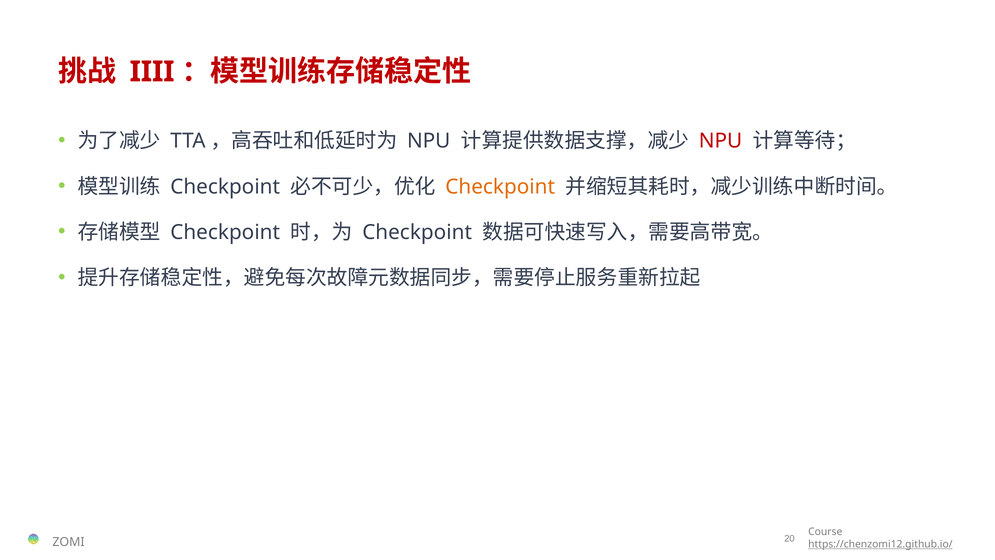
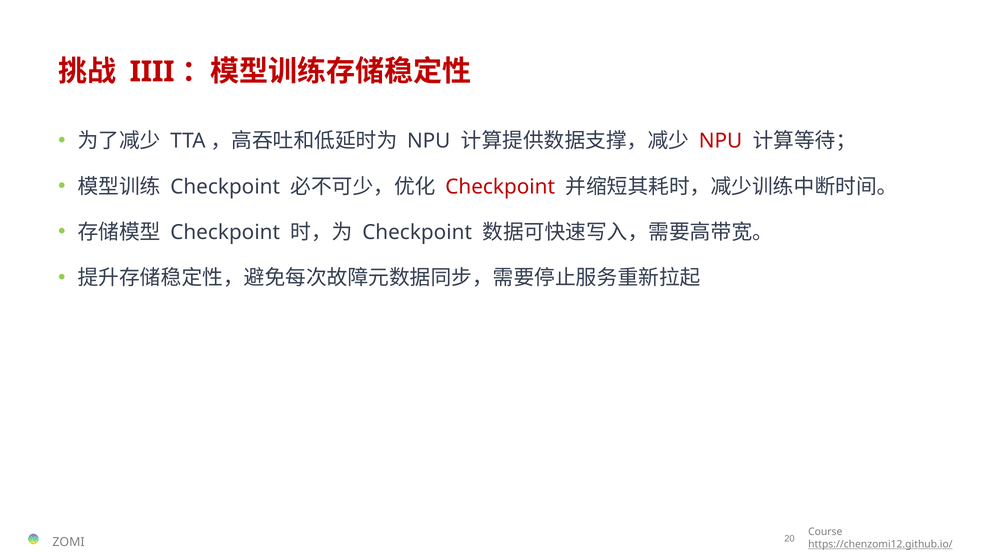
Checkpoint at (500, 187) colour: orange -> red
